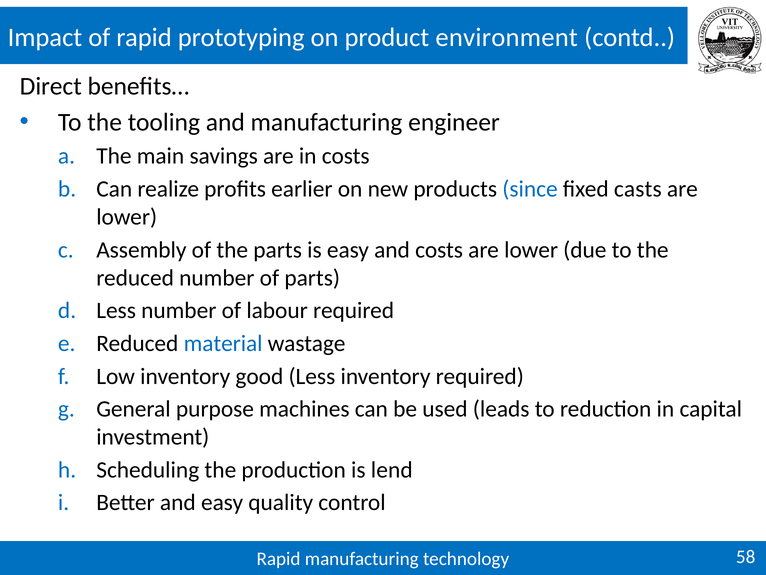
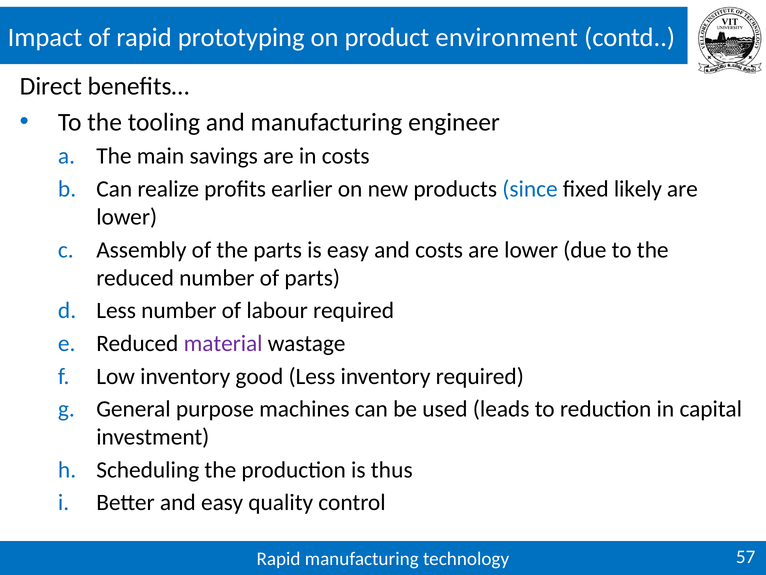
casts: casts -> likely
material colour: blue -> purple
lend: lend -> thus
58: 58 -> 57
